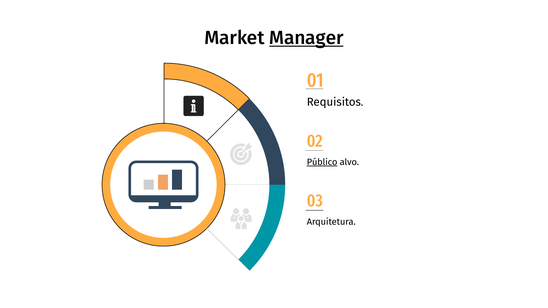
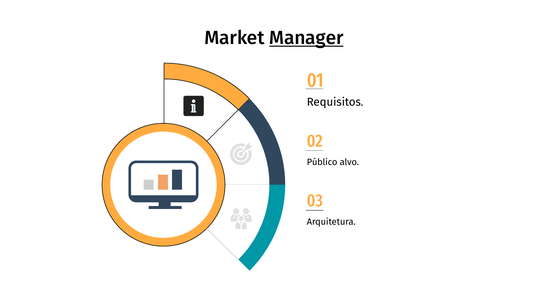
Público underline: present -> none
